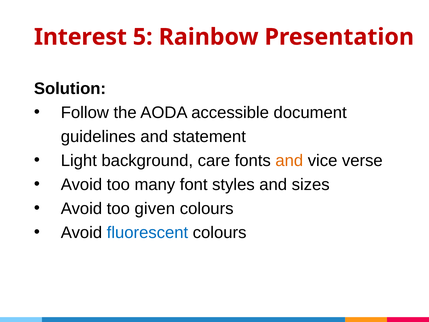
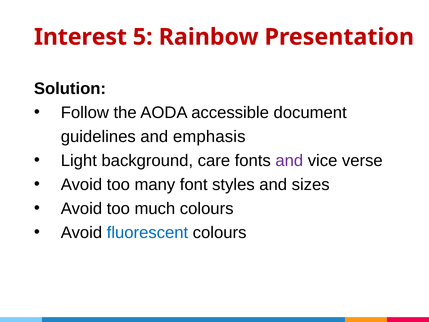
statement: statement -> emphasis
and at (289, 160) colour: orange -> purple
given: given -> much
